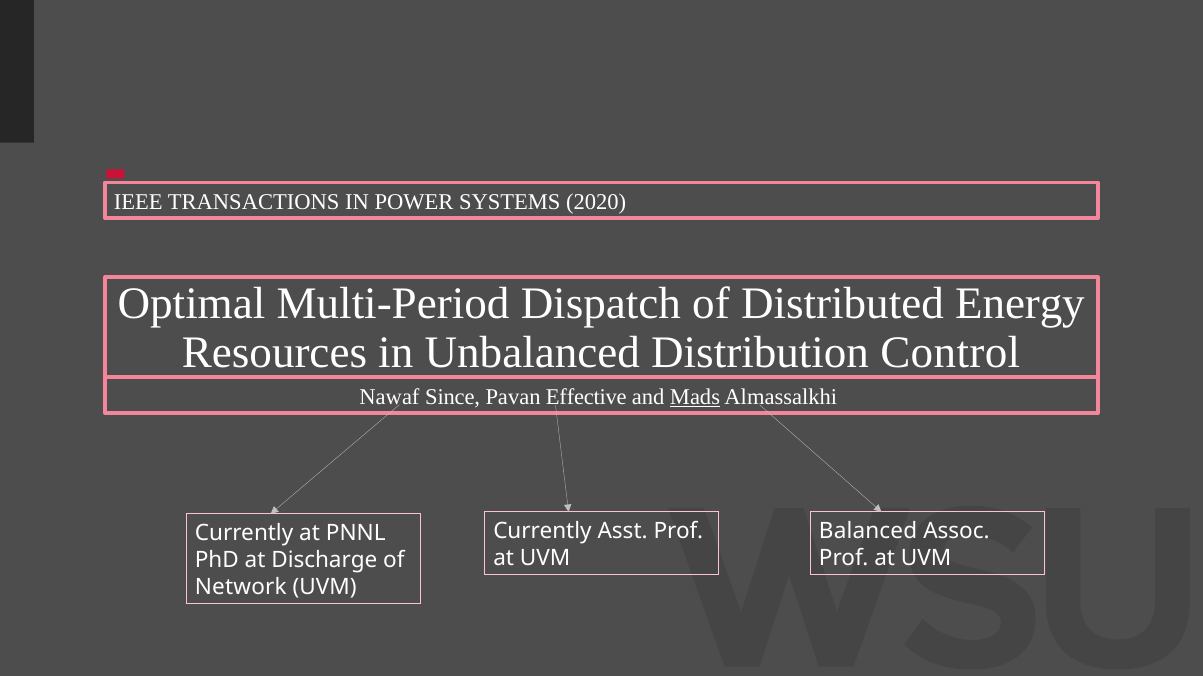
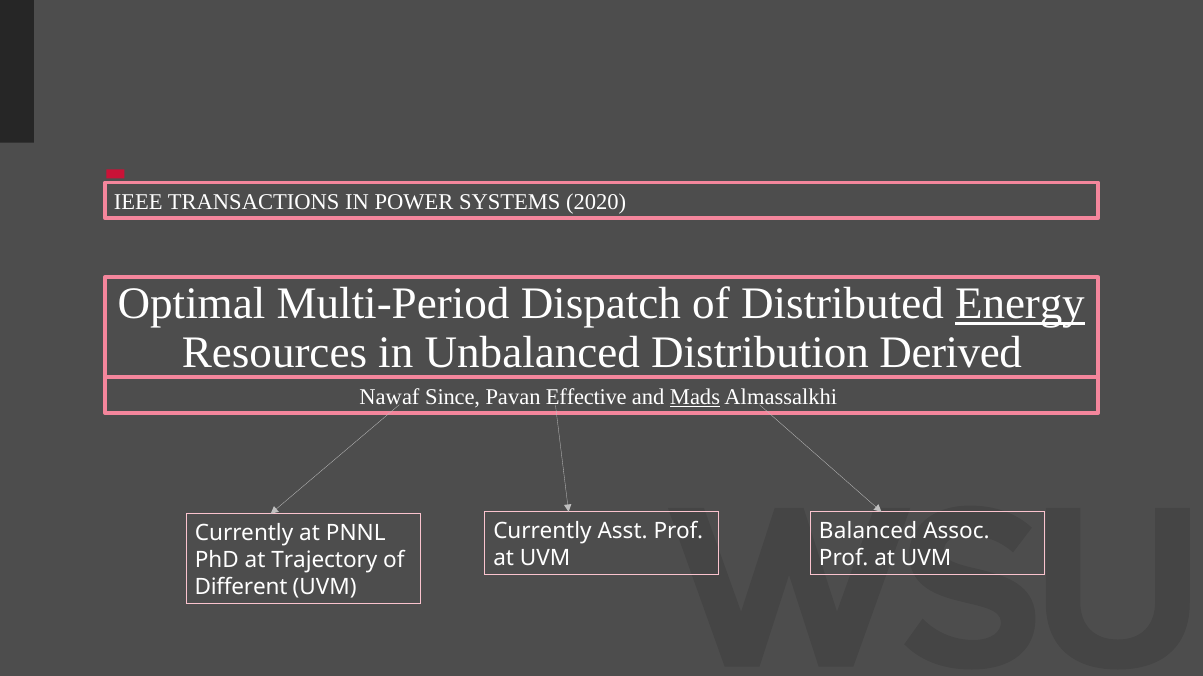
Energy underline: none -> present
Control: Control -> Derived
Discharge: Discharge -> Trajectory
Network: Network -> Different
